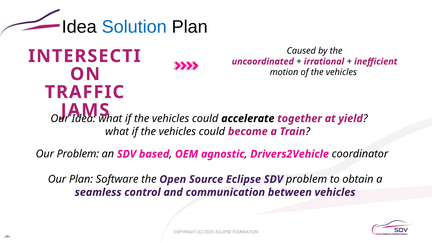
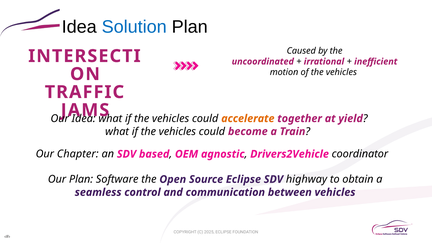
accelerate colour: black -> orange
Our Problem: Problem -> Chapter
SDV problem: problem -> highway
